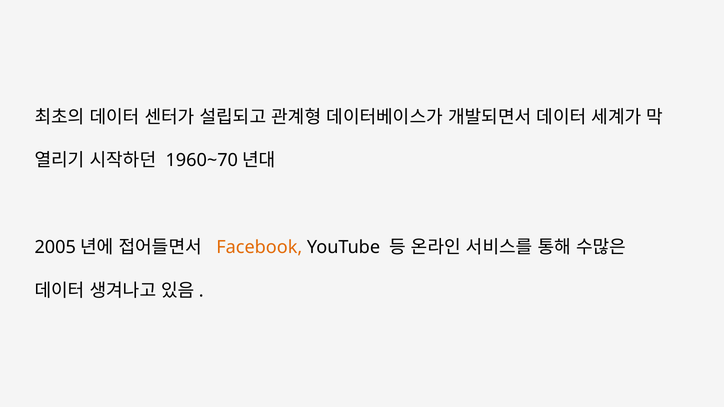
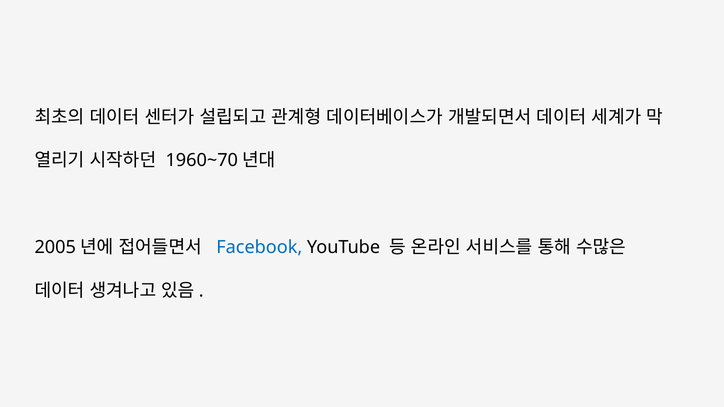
Facebook colour: orange -> blue
